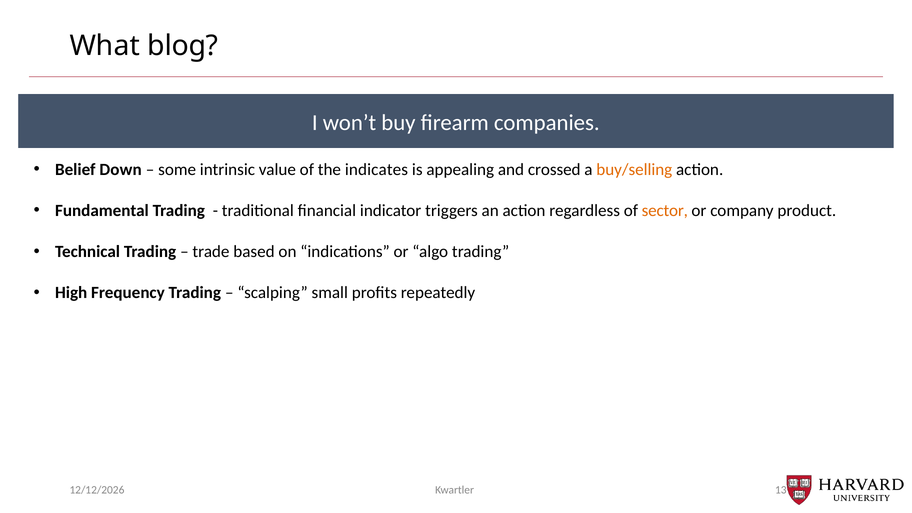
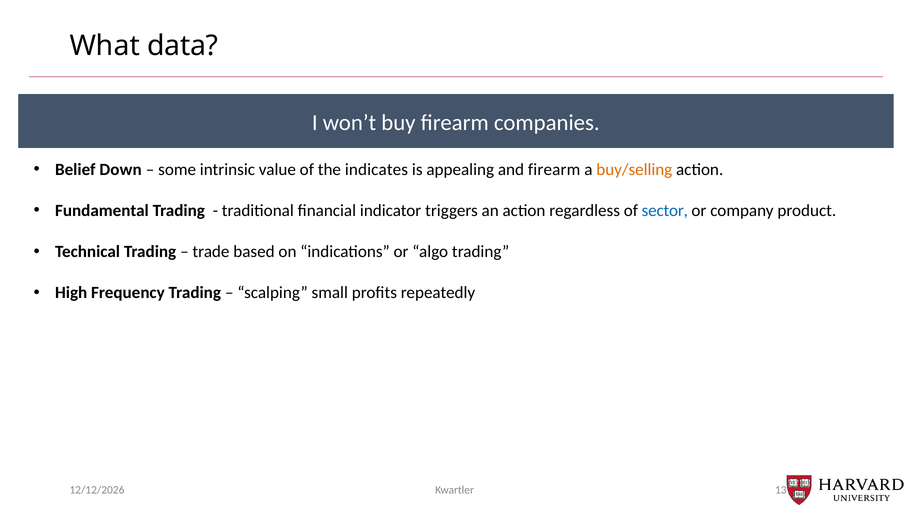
blog: blog -> data
and crossed: crossed -> firearm
sector colour: orange -> blue
